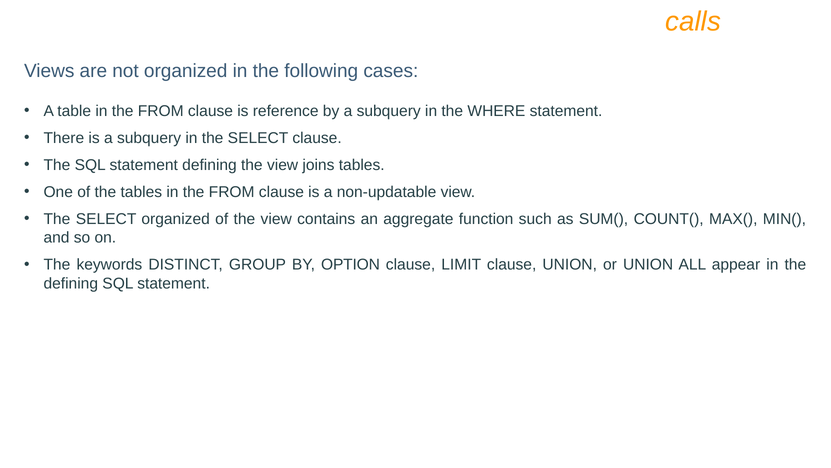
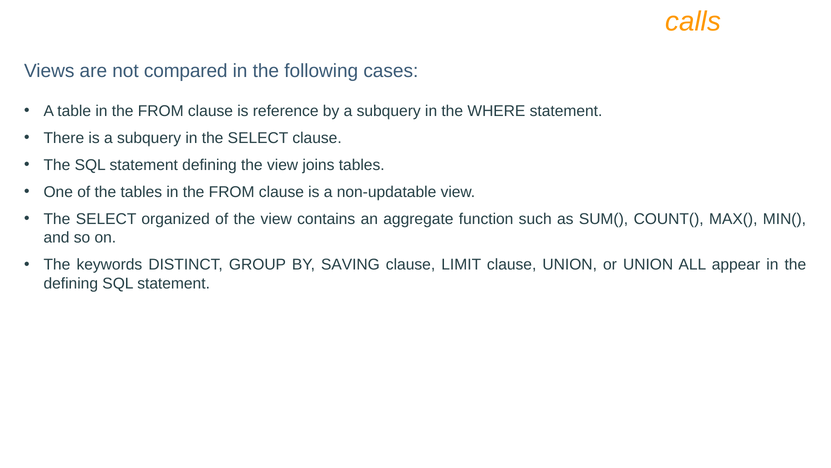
not organized: organized -> compared
OPTION: OPTION -> SAVING
